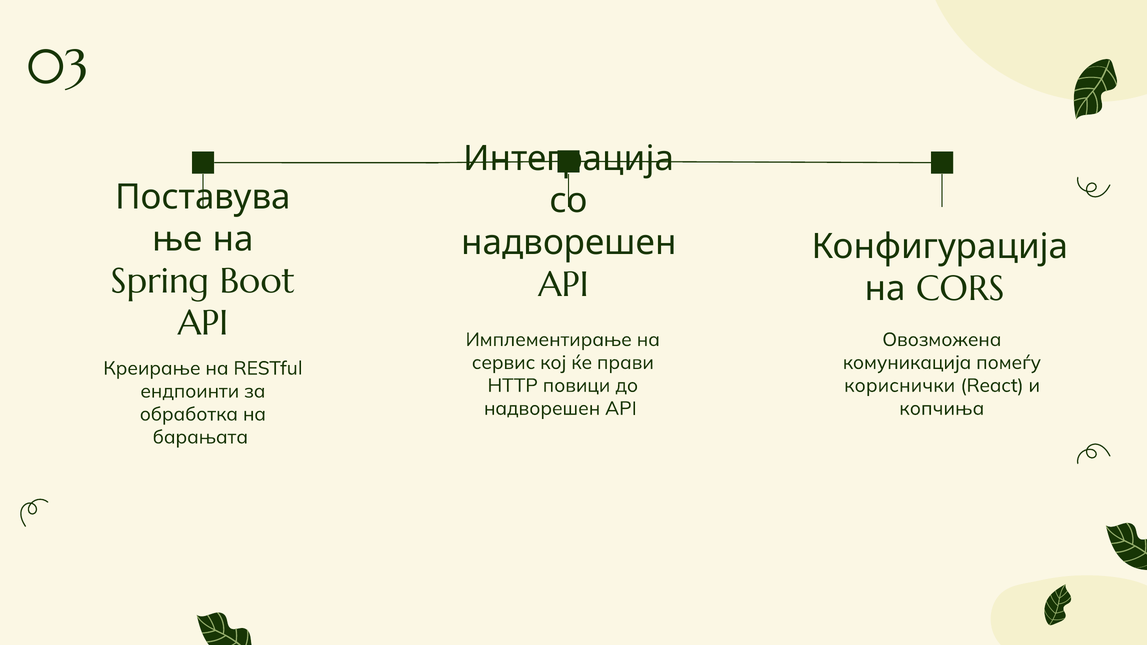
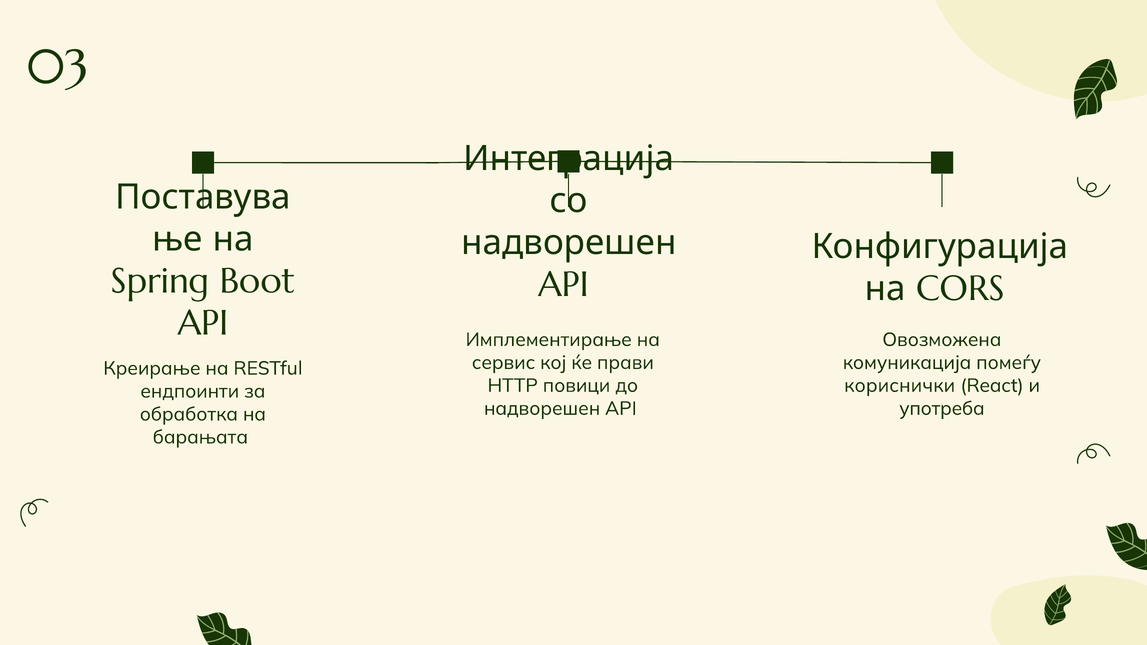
копчиња: копчиња -> употреба
